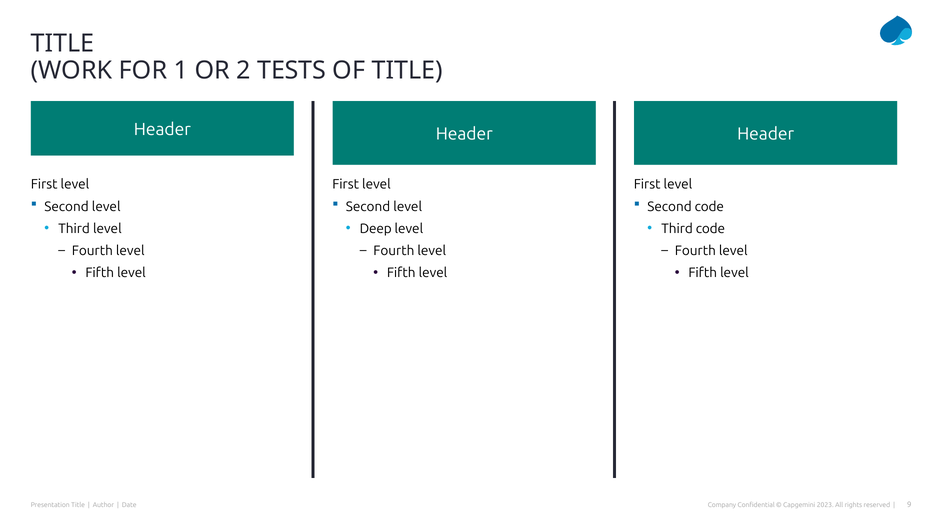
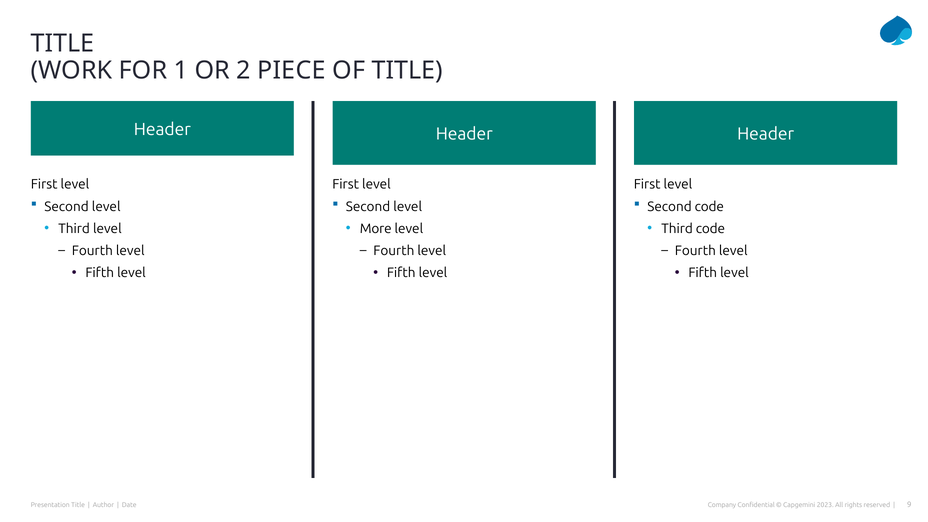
TESTS: TESTS -> PIECE
Deep: Deep -> More
